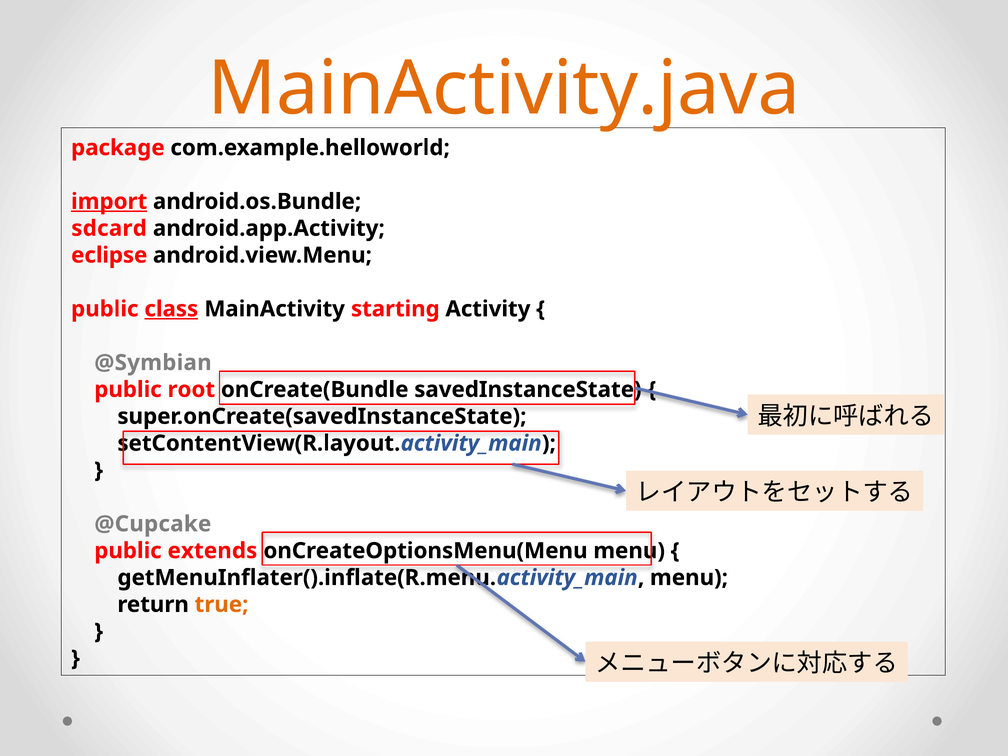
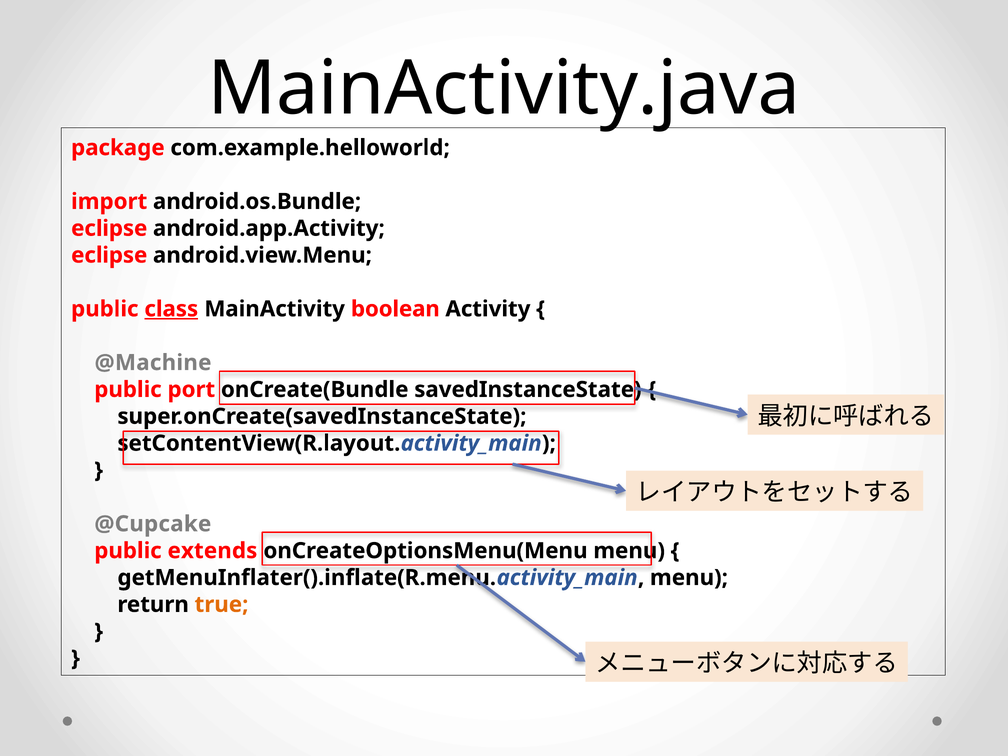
MainActivity.java colour: orange -> black
import underline: present -> none
sdcard at (109, 228): sdcard -> eclipse
starting: starting -> boolean
@Symbian: @Symbian -> @Machine
root: root -> port
